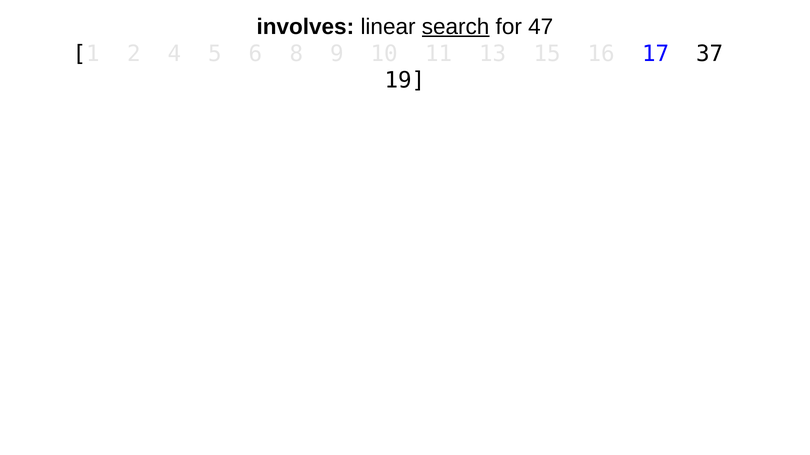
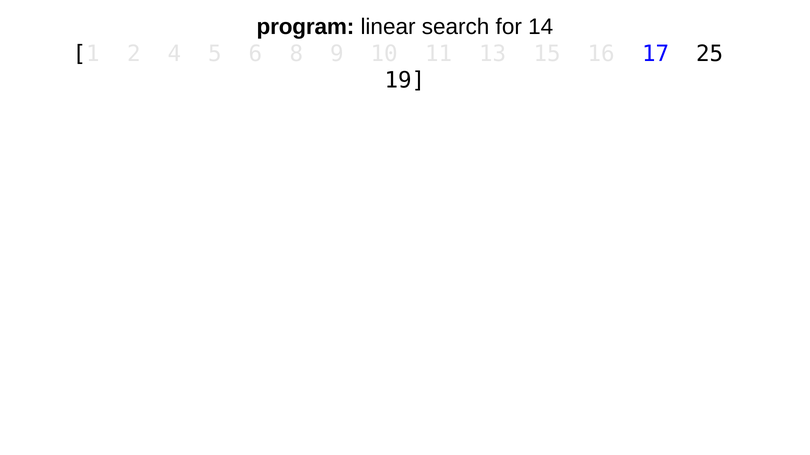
involves: involves -> program
search underline: present -> none
47: 47 -> 14
37: 37 -> 25
